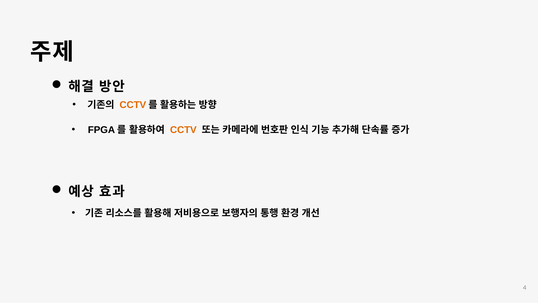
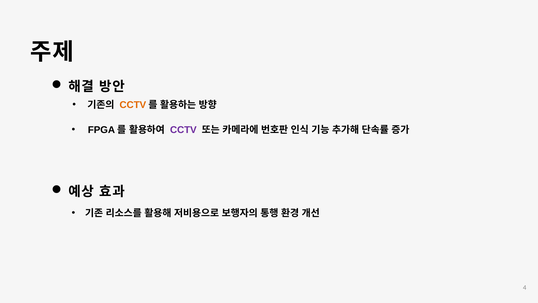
CCTV at (183, 130) colour: orange -> purple
